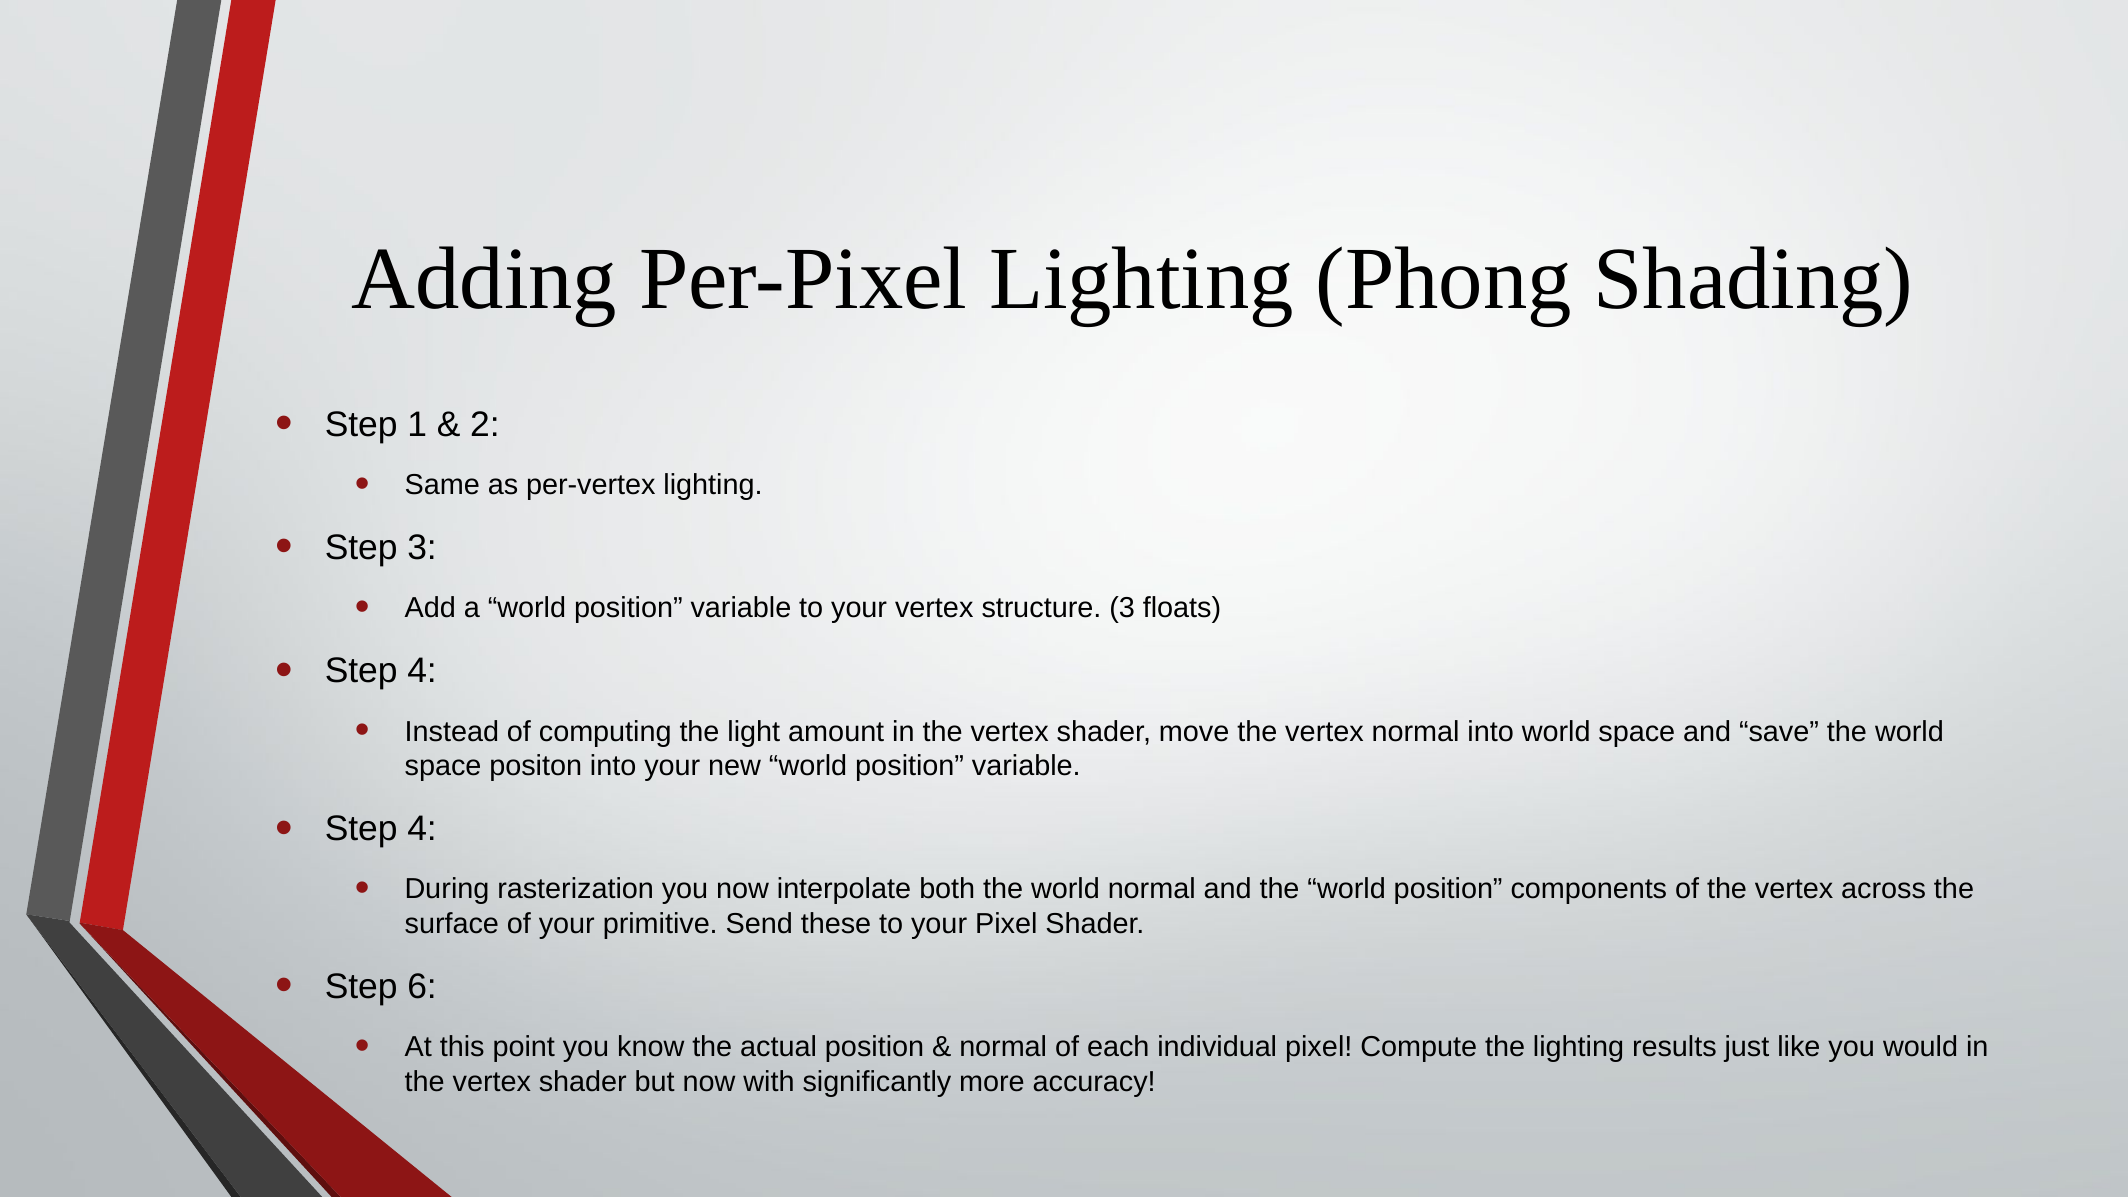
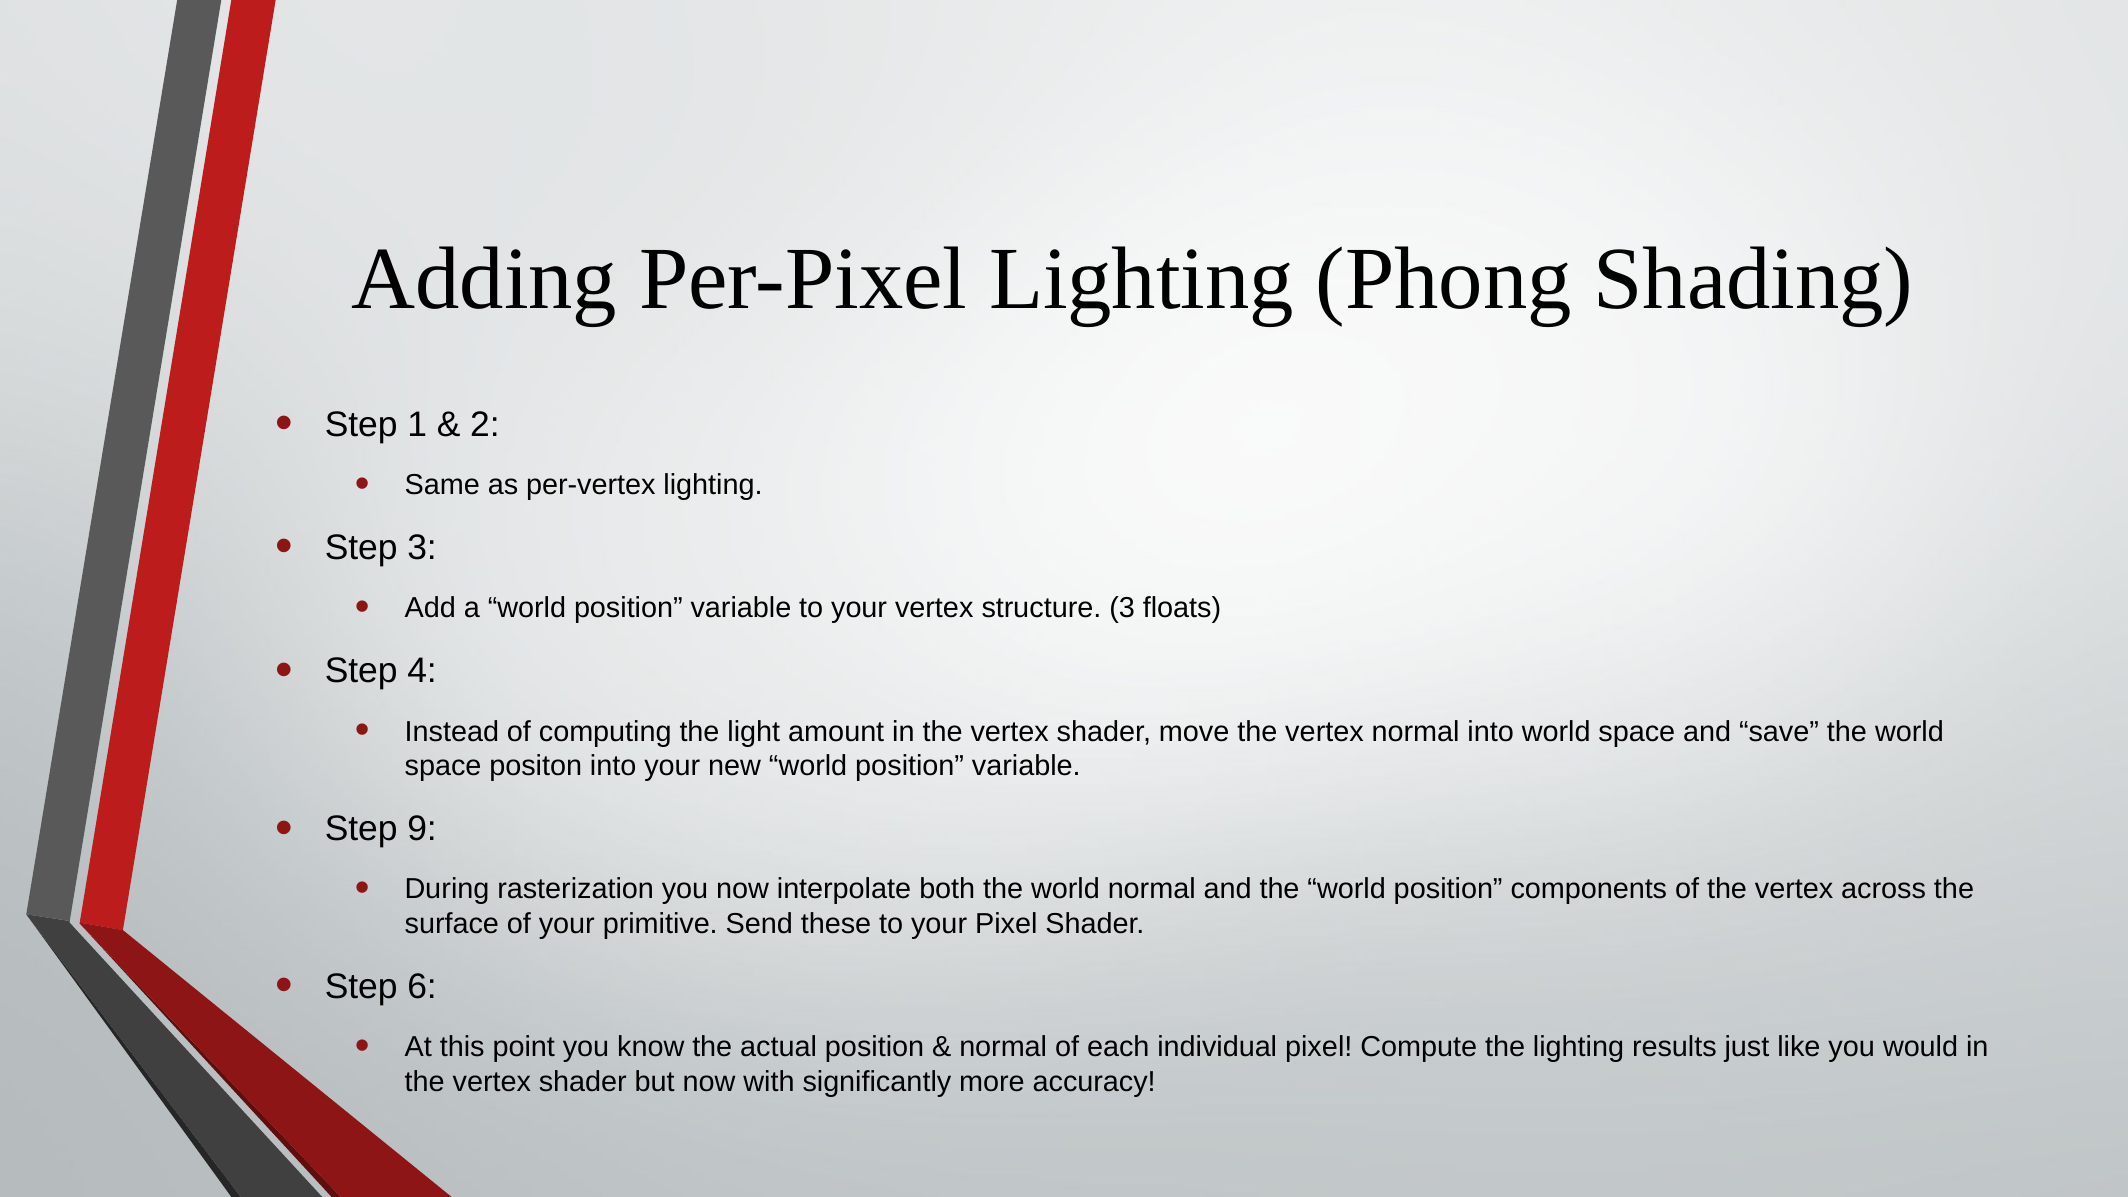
4 at (422, 829): 4 -> 9
